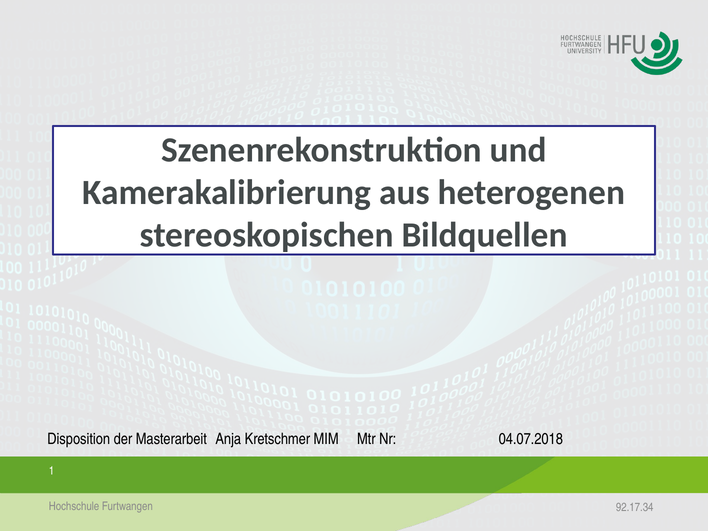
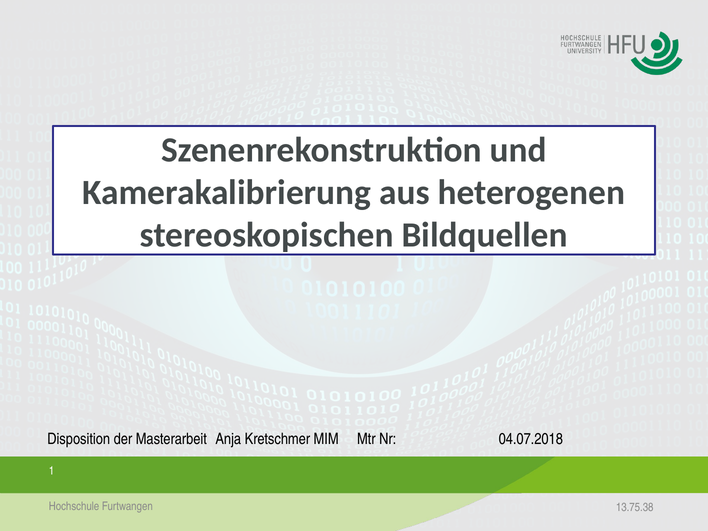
92.17.34: 92.17.34 -> 13.75.38
